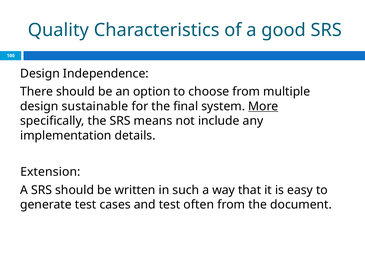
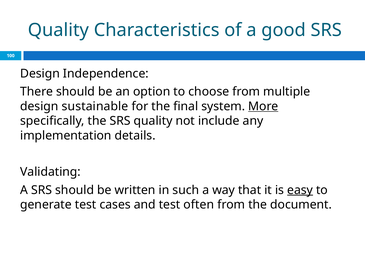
SRS means: means -> quality
Extension: Extension -> Validating
easy underline: none -> present
